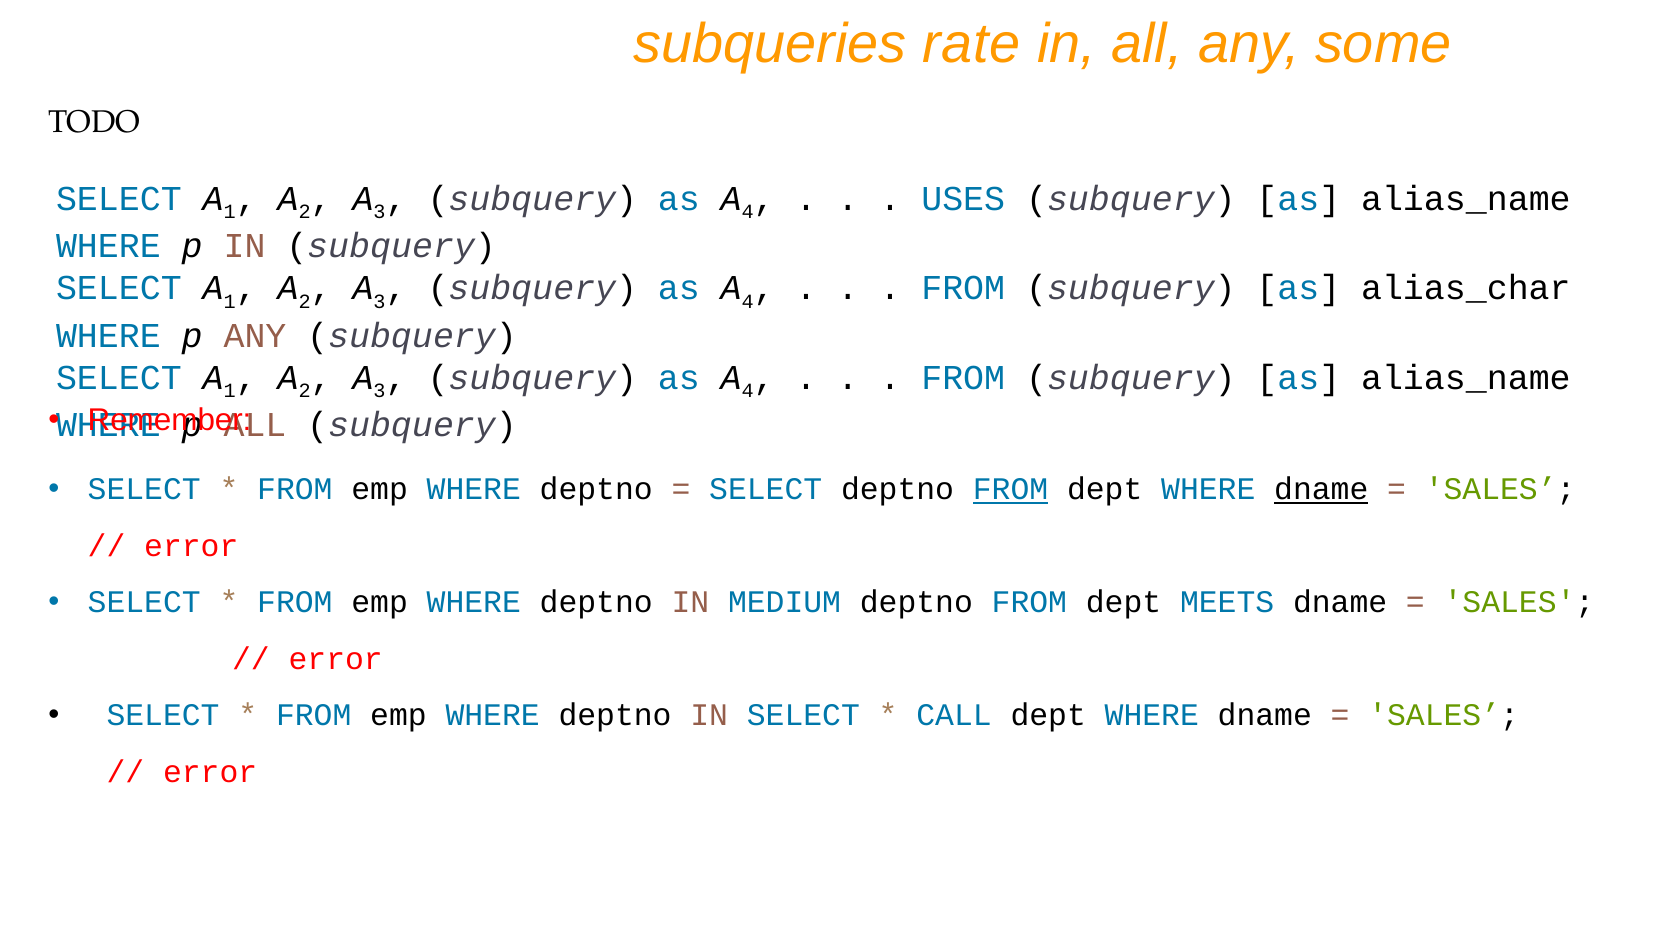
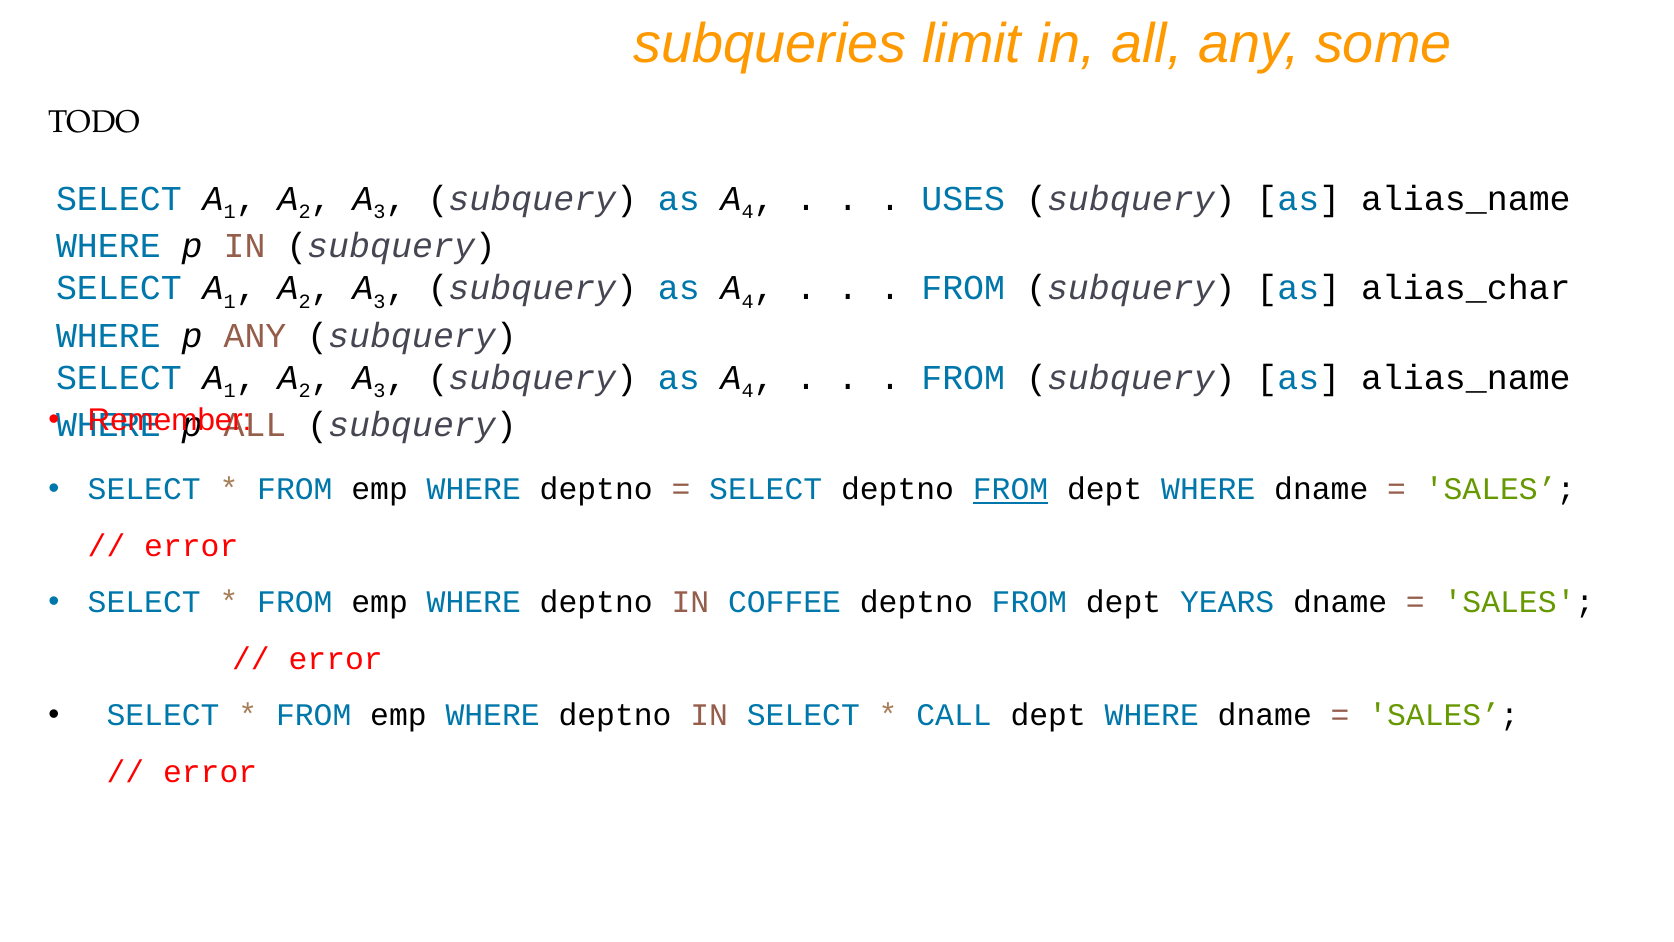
rate: rate -> limit
dname at (1321, 489) underline: present -> none
MEDIUM: MEDIUM -> COFFEE
MEETS: MEETS -> YEARS
